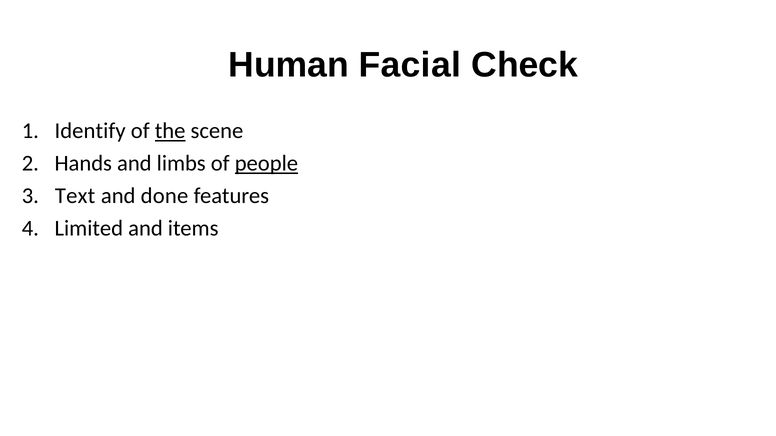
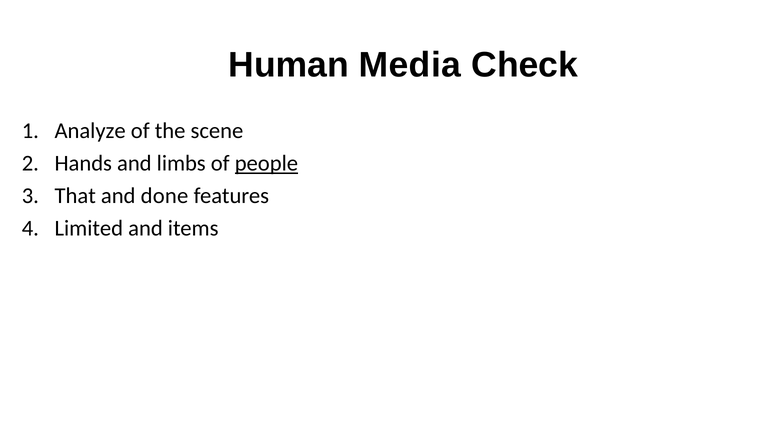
Facial: Facial -> Media
Identify: Identify -> Analyze
the underline: present -> none
Text: Text -> That
